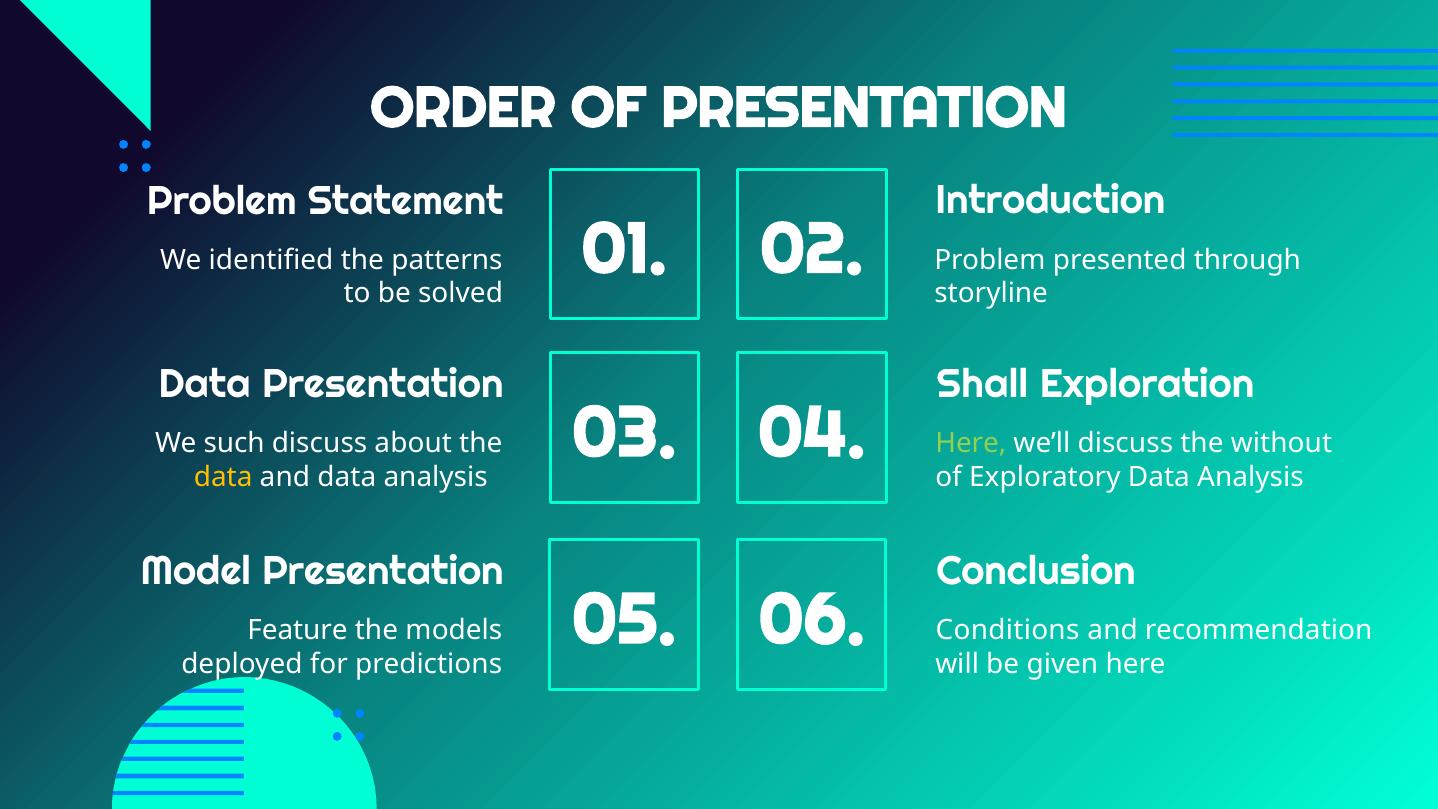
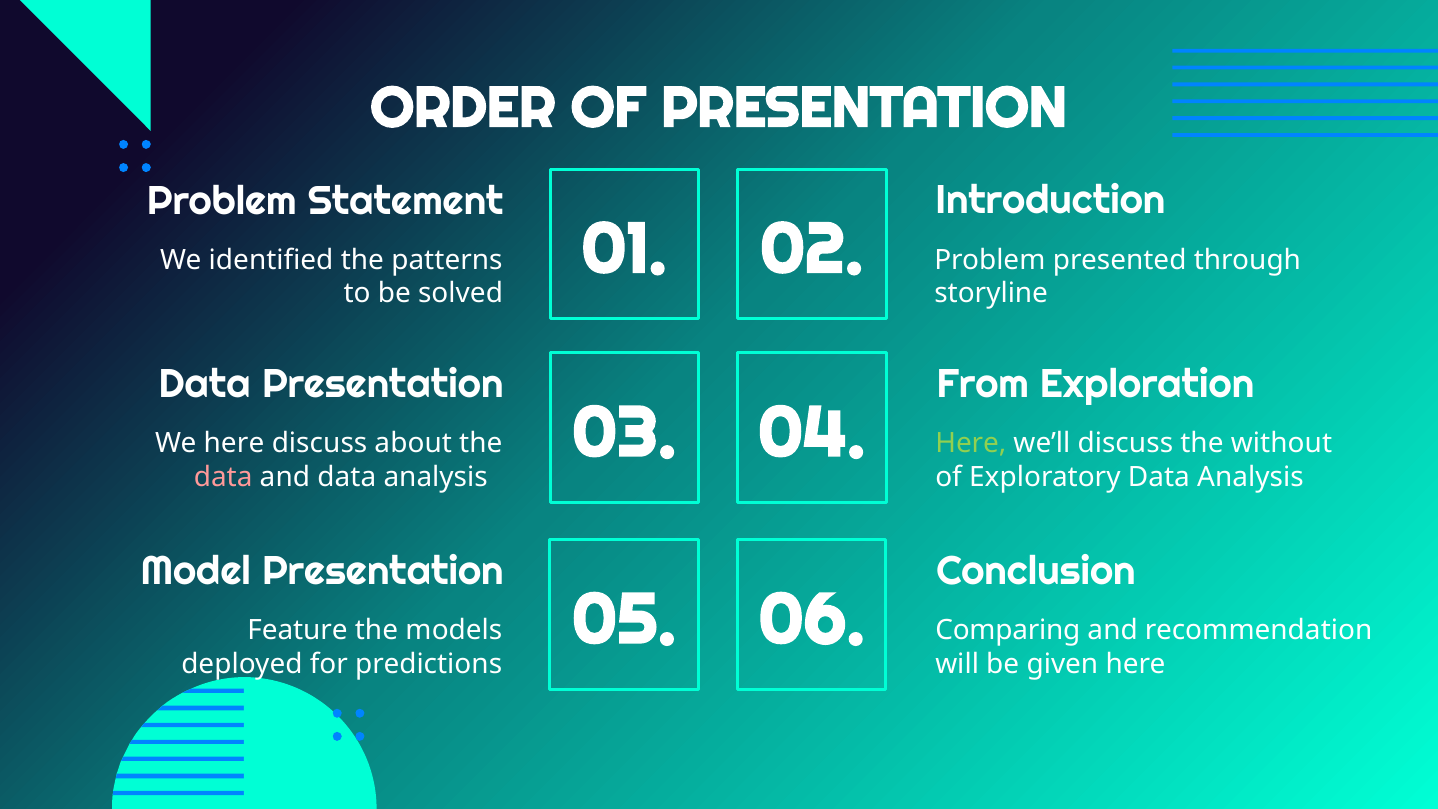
Shall: Shall -> From
We such: such -> here
data at (223, 477) colour: yellow -> pink
Conditions: Conditions -> Comparing
